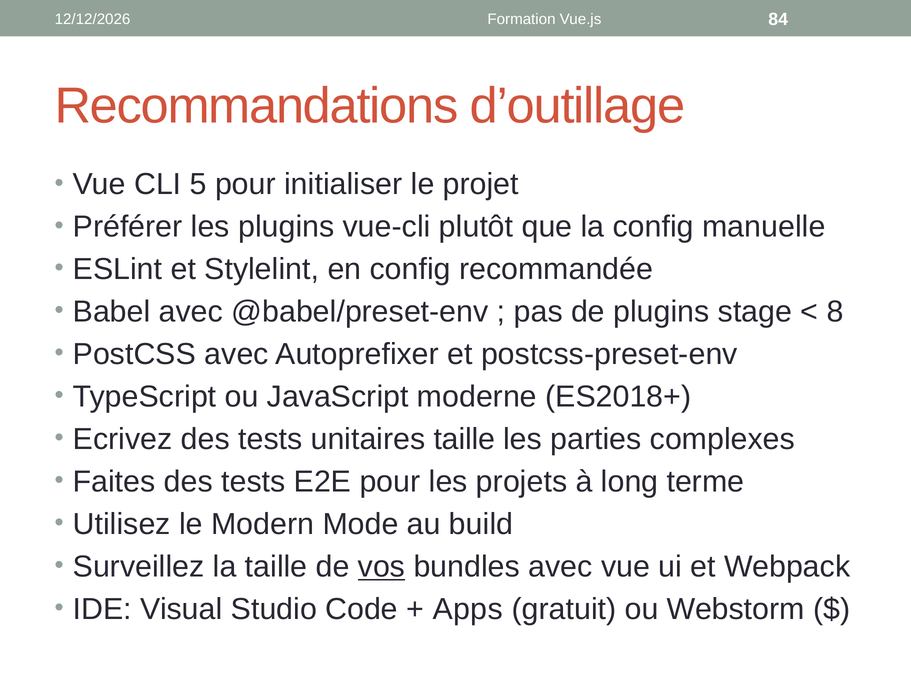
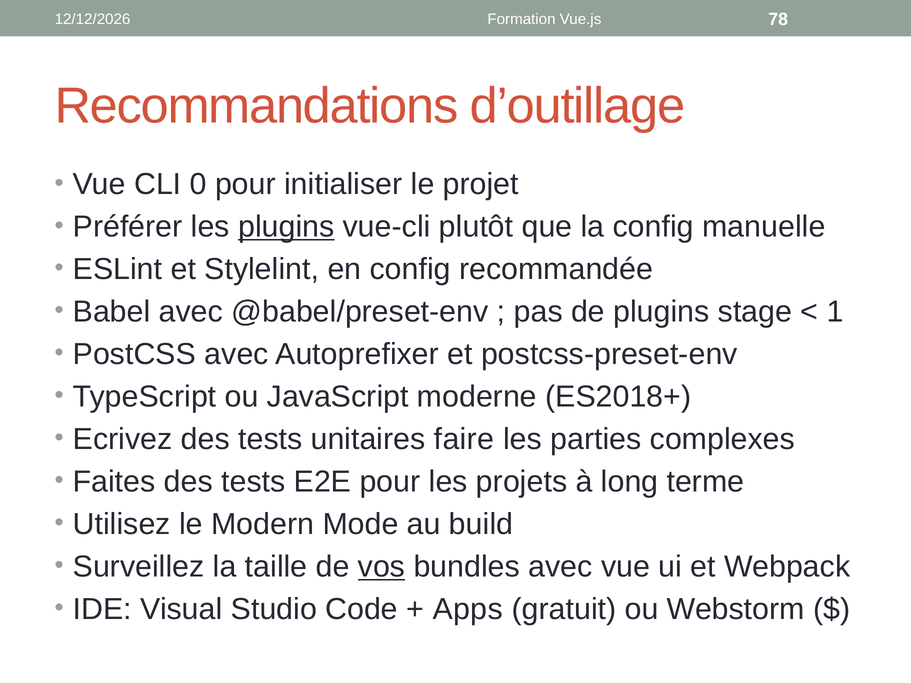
84: 84 -> 78
5: 5 -> 0
plugins at (286, 227) underline: none -> present
8: 8 -> 1
unitaires taille: taille -> faire
